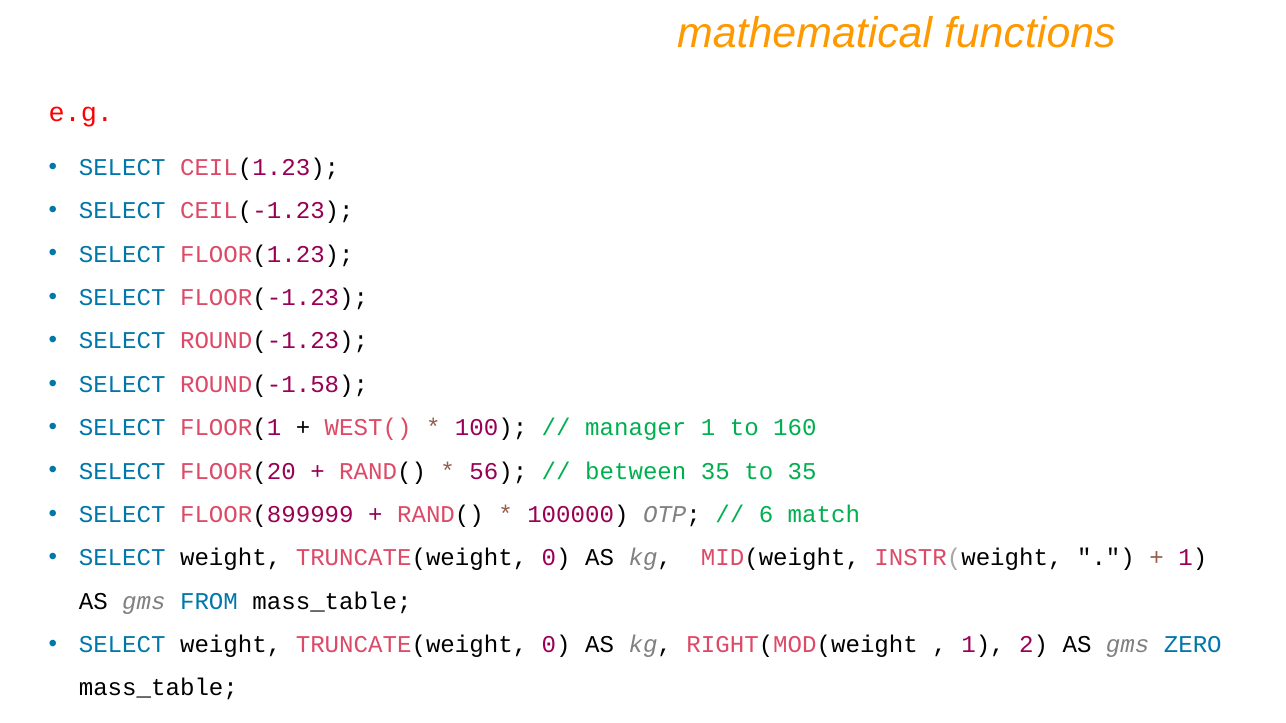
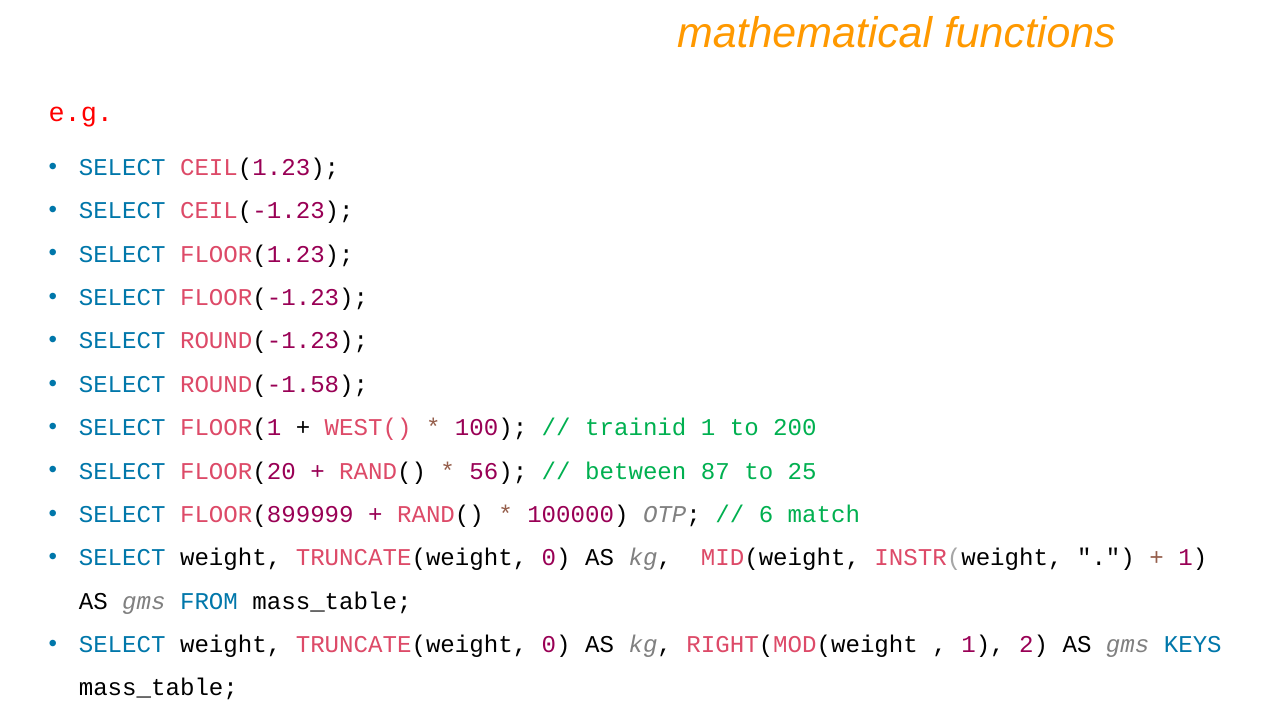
manager: manager -> trainid
160: 160 -> 200
between 35: 35 -> 87
to 35: 35 -> 25
ZERO: ZERO -> KEYS
